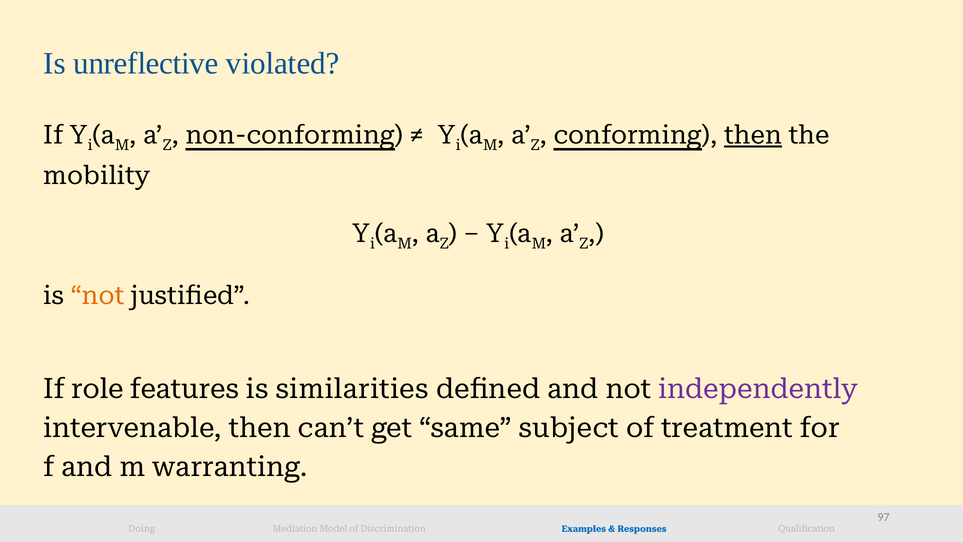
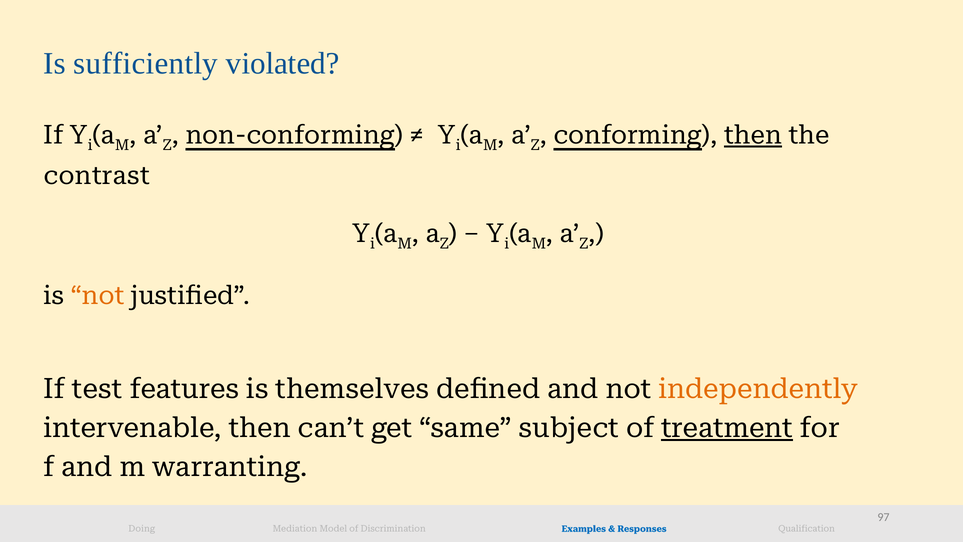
unreflective: unreflective -> sufficiently
mobility: mobility -> contrast
role: role -> test
similarities: similarities -> themselves
independently colour: purple -> orange
treatment underline: none -> present
